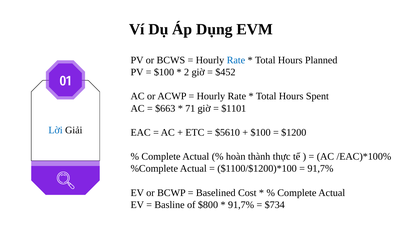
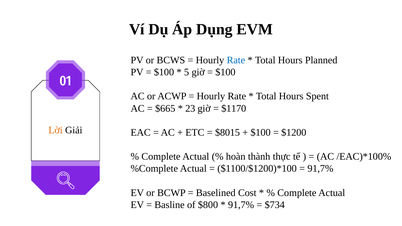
2: 2 -> 5
$452 at (225, 72): $452 -> $100
$663: $663 -> $665
71: 71 -> 23
$1101: $1101 -> $1170
Lời colour: blue -> orange
$5610: $5610 -> $8015
